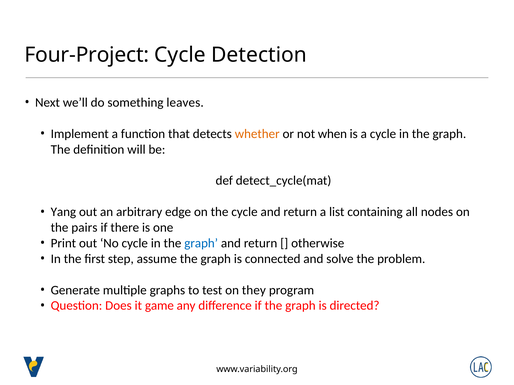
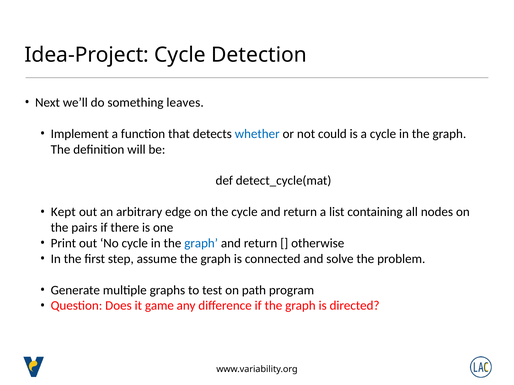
Four-Project: Four-Project -> Idea-Project
whether colour: orange -> blue
when: when -> could
Yang: Yang -> Kept
they: they -> path
